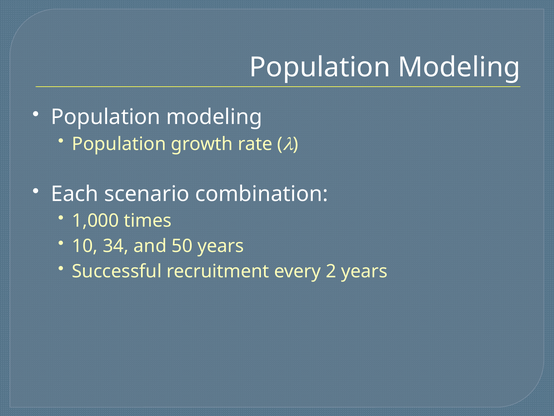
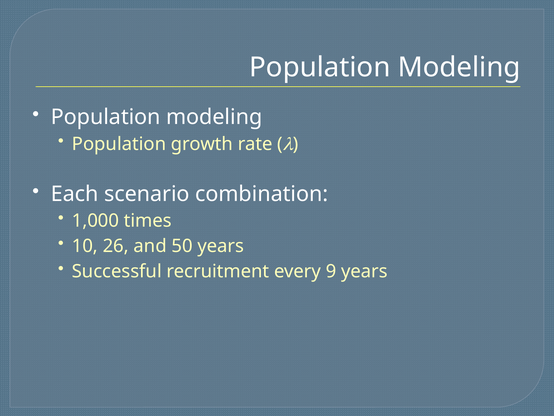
34: 34 -> 26
2: 2 -> 9
